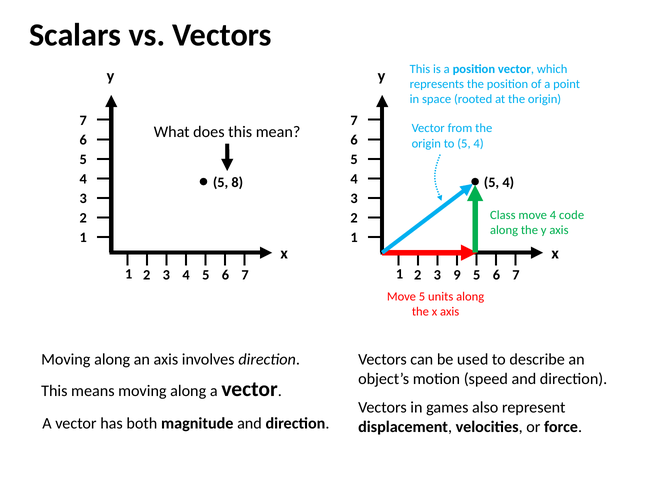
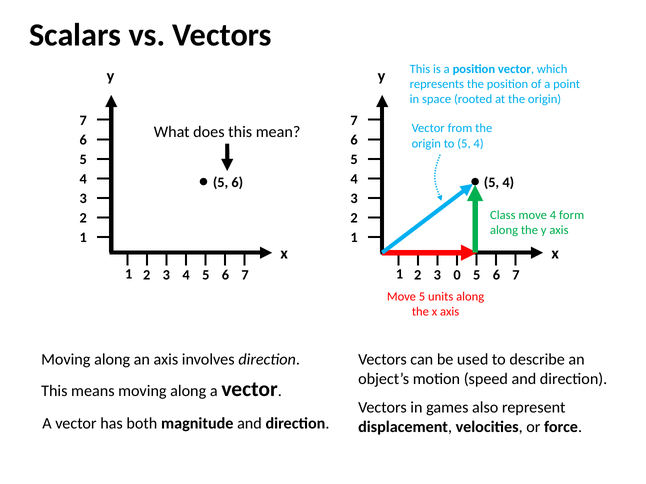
8 at (237, 183): 8 -> 6
code: code -> form
9: 9 -> 0
